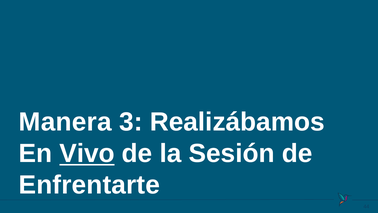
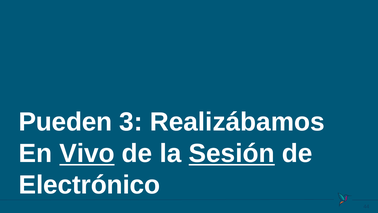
Manera: Manera -> Pueden
Sesión underline: none -> present
Enfrentarte: Enfrentarte -> Electrónico
